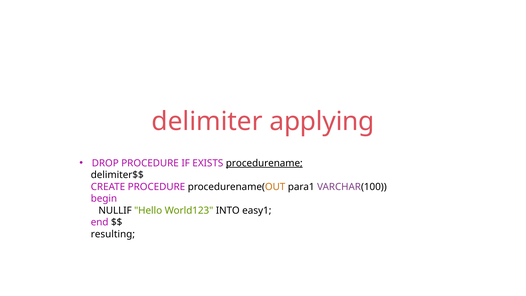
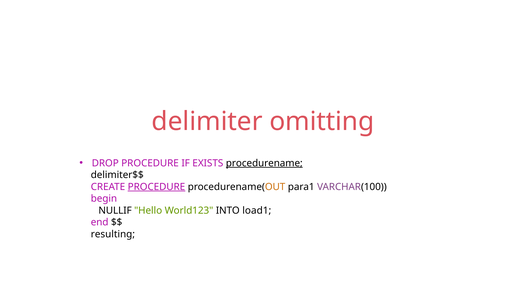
applying: applying -> omitting
PROCEDURE at (156, 187) underline: none -> present
easy1: easy1 -> load1
